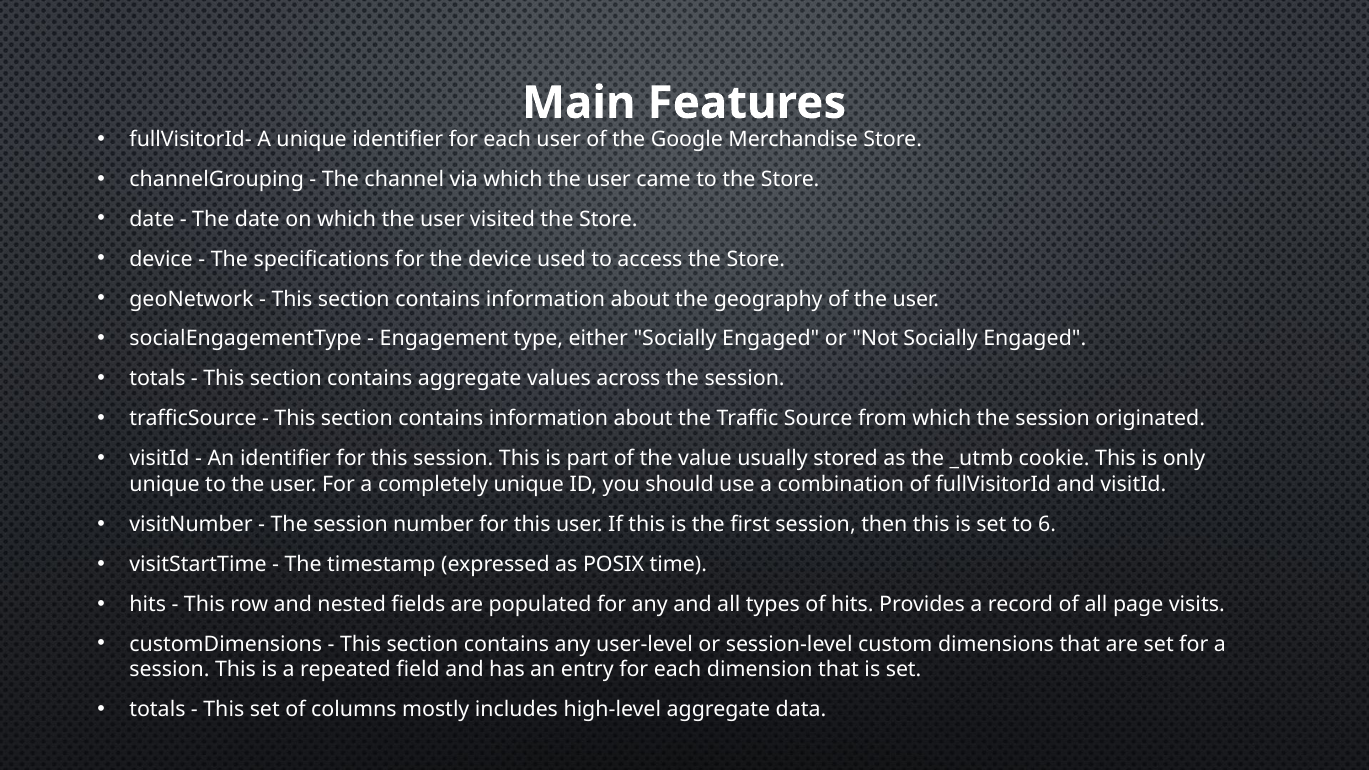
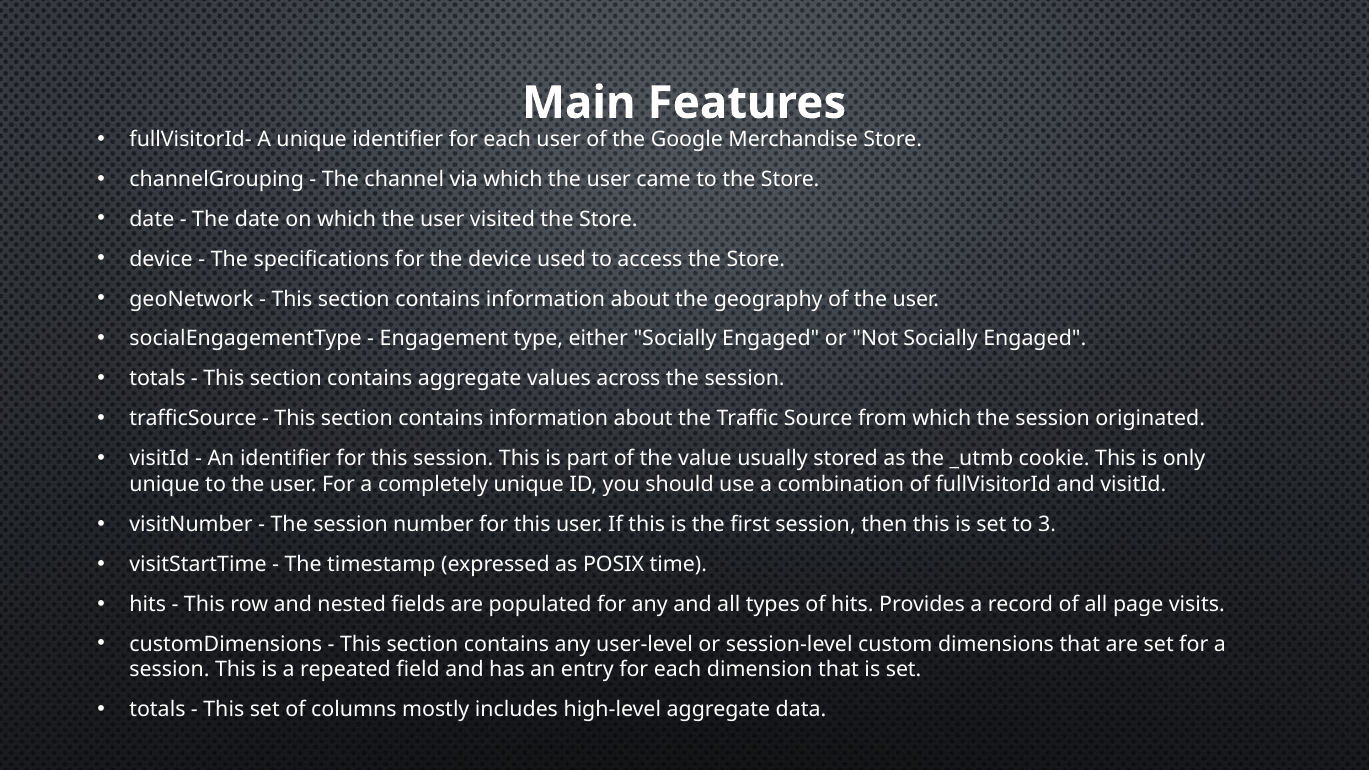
6: 6 -> 3
